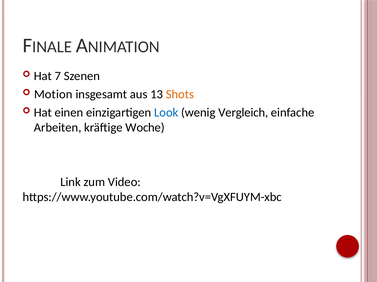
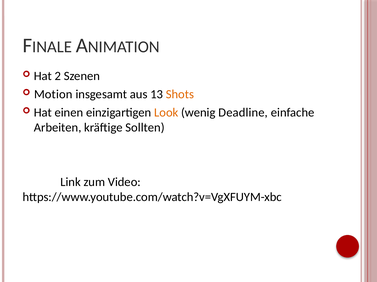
7: 7 -> 2
Look colour: blue -> orange
Vergleich: Vergleich -> Deadline
Woche: Woche -> Sollten
